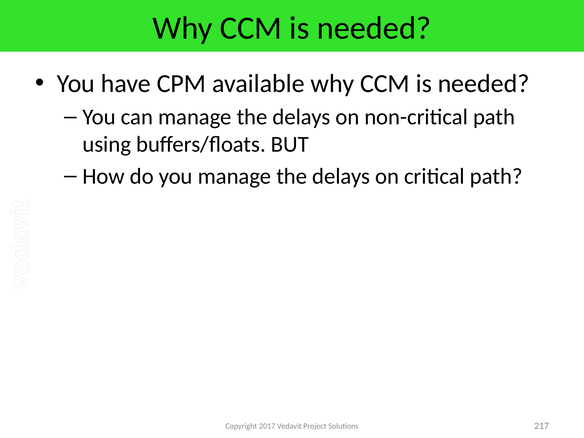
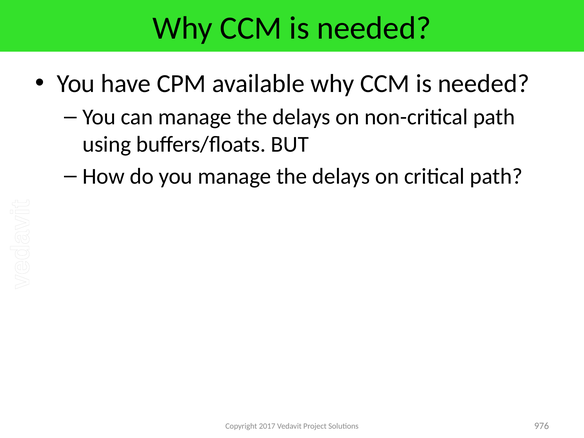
217: 217 -> 976
